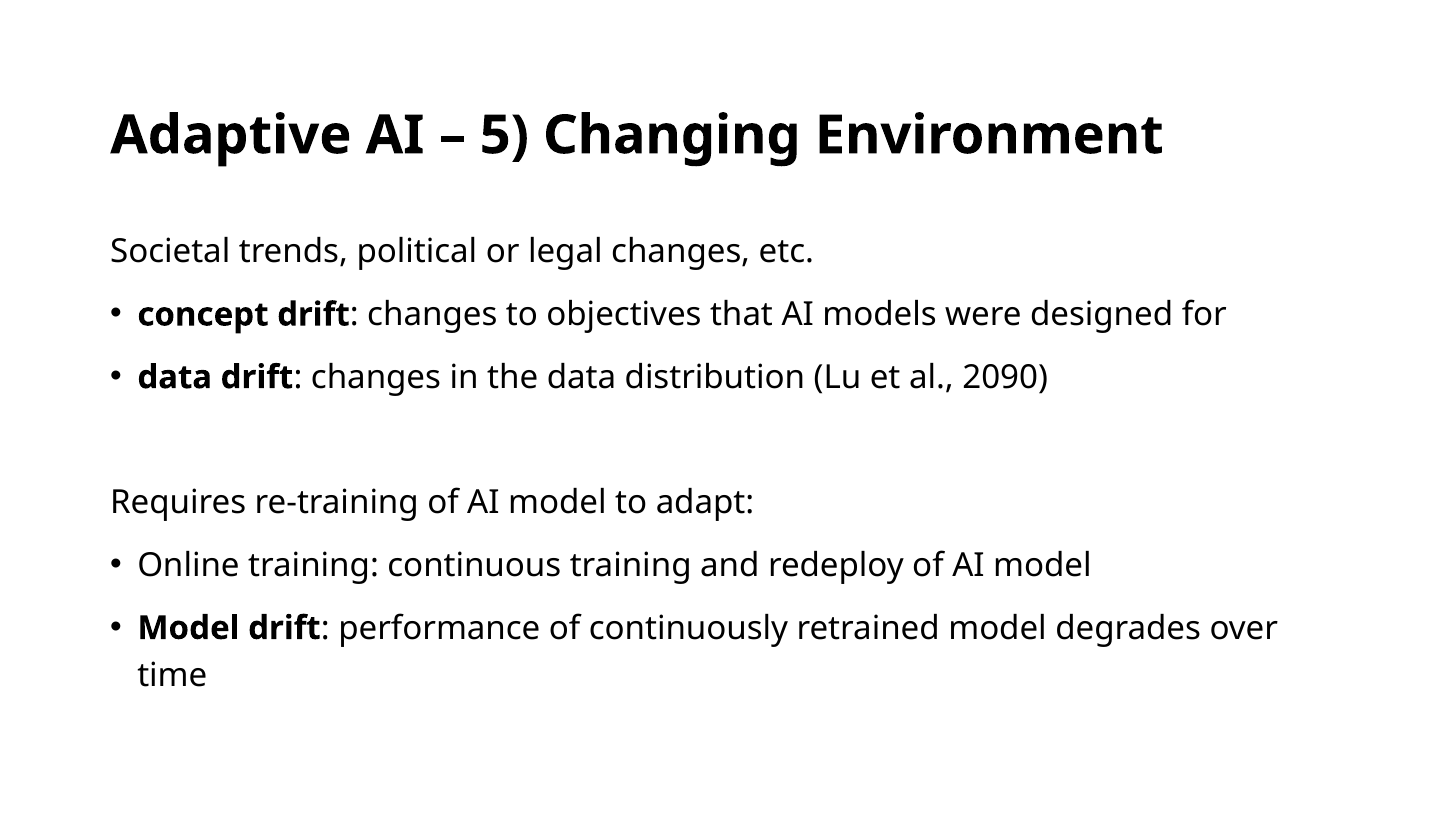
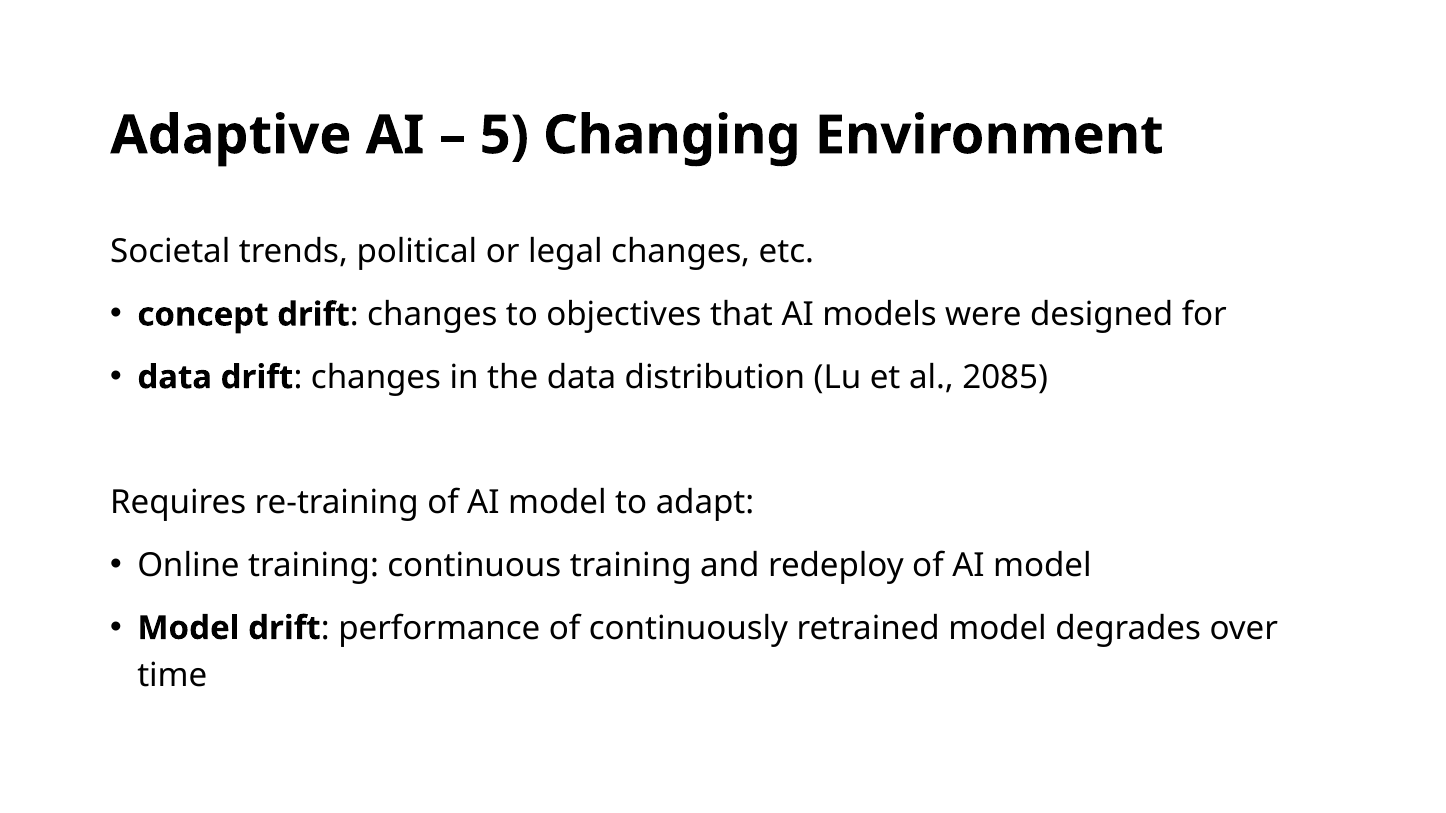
2090: 2090 -> 2085
